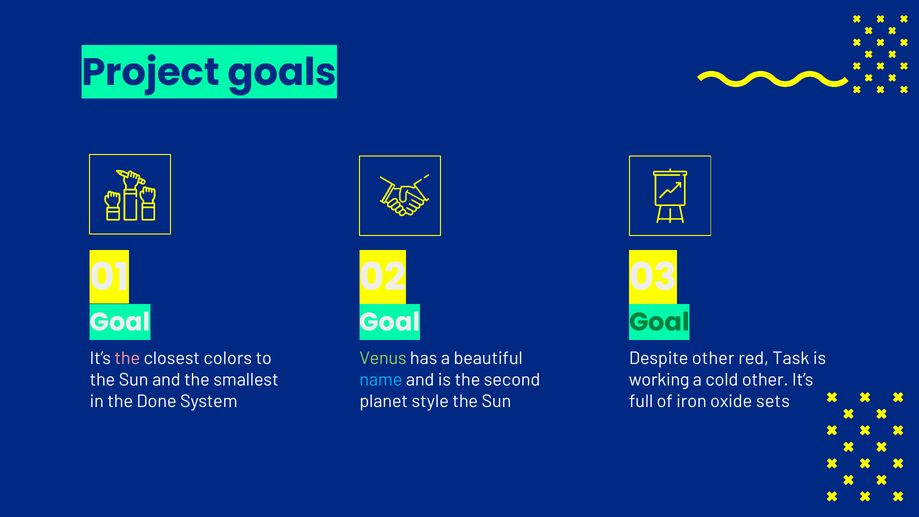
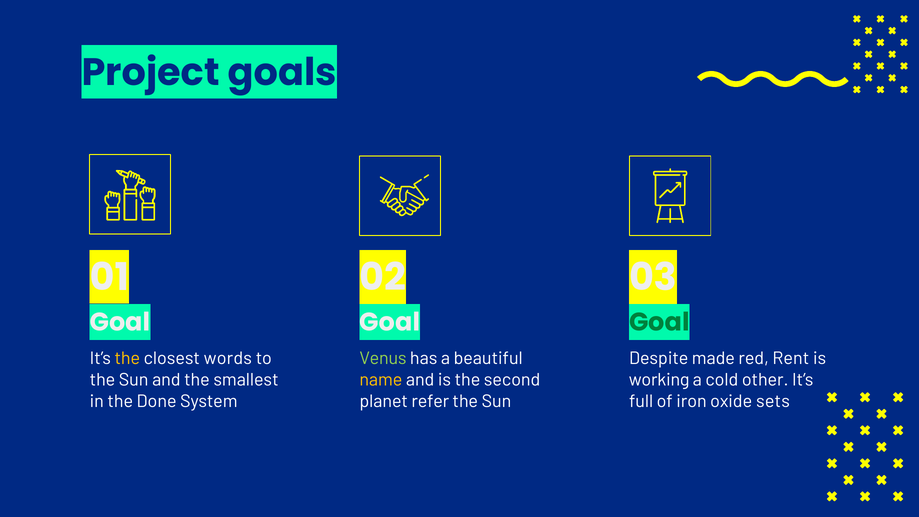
the at (127, 358) colour: pink -> yellow
colors: colors -> words
Despite other: other -> made
Task: Task -> Rent
name colour: light blue -> yellow
style: style -> refer
